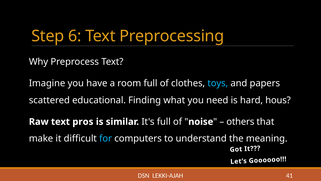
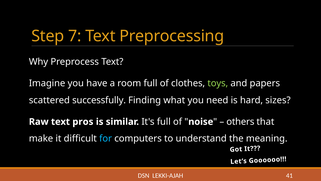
6: 6 -> 7
toys colour: light blue -> light green
educational: educational -> successfully
hous: hous -> sizes
